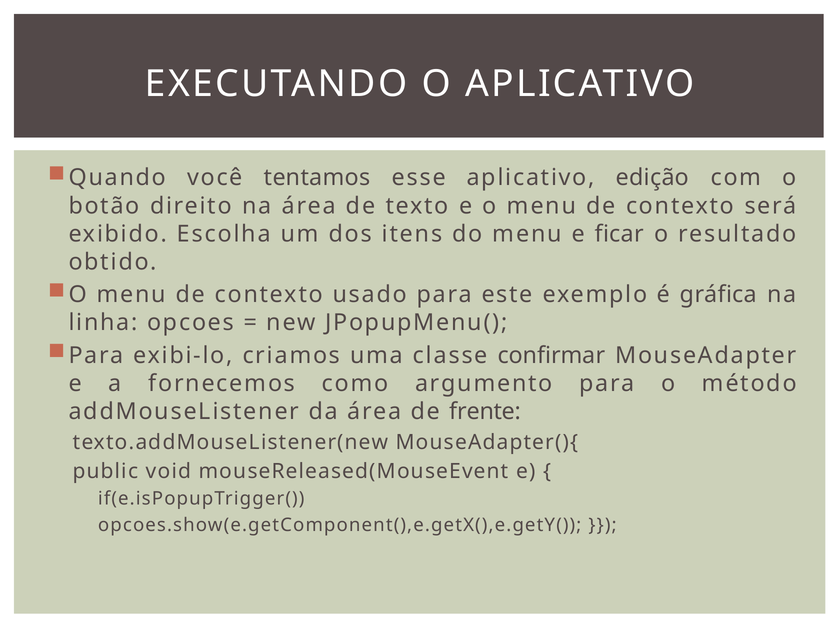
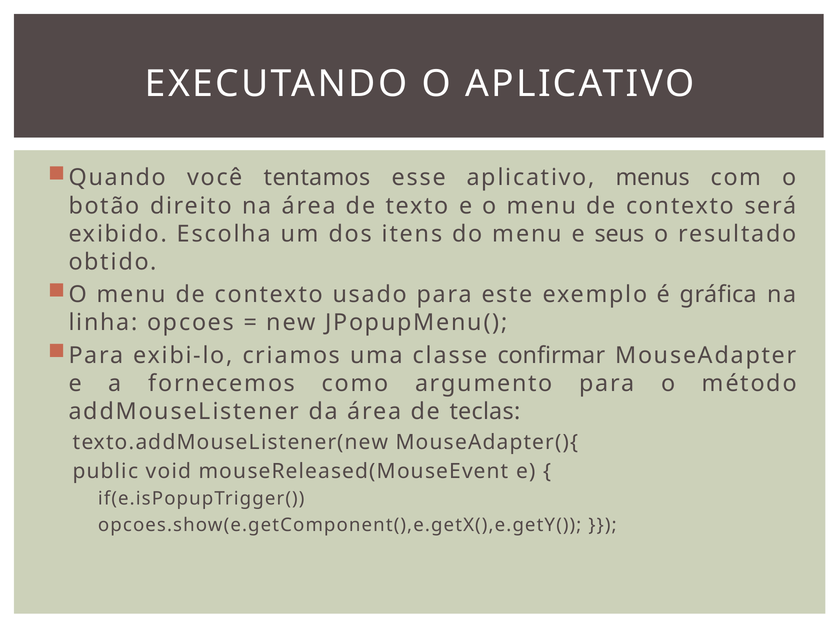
edição: edição -> menus
ficar: ficar -> seus
frente: frente -> teclas
